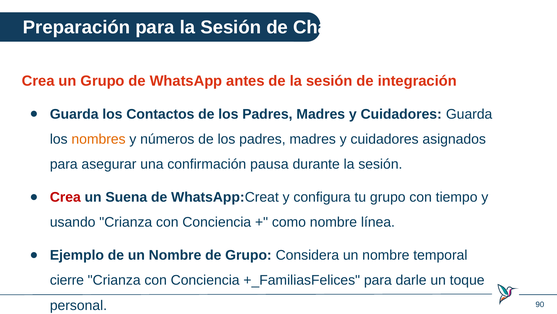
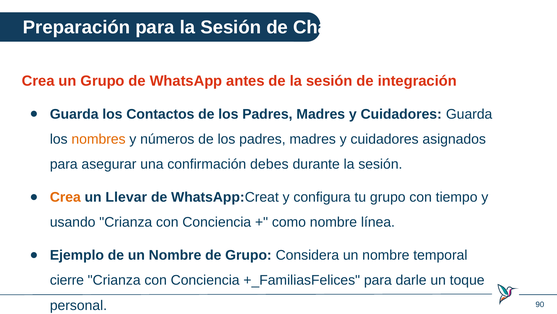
pausa: pausa -> debes
Crea at (65, 197) colour: red -> orange
Suena: Suena -> Llevar
